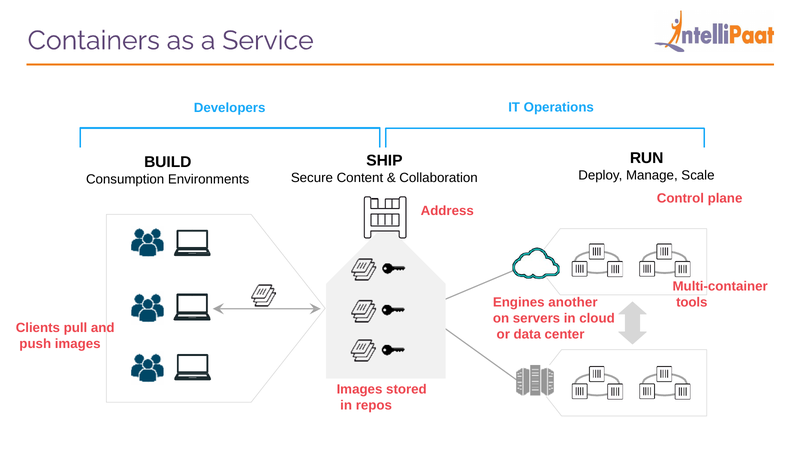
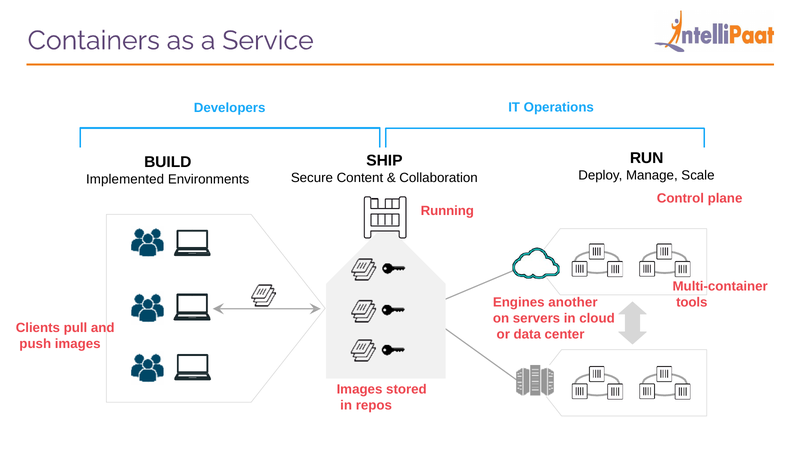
Consumption: Consumption -> Implemented
Address: Address -> Running
